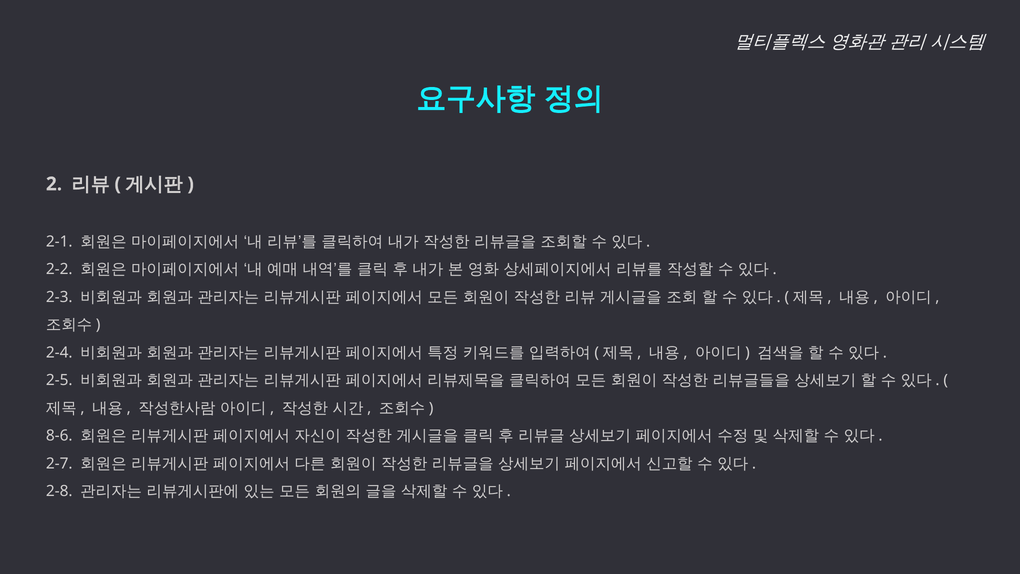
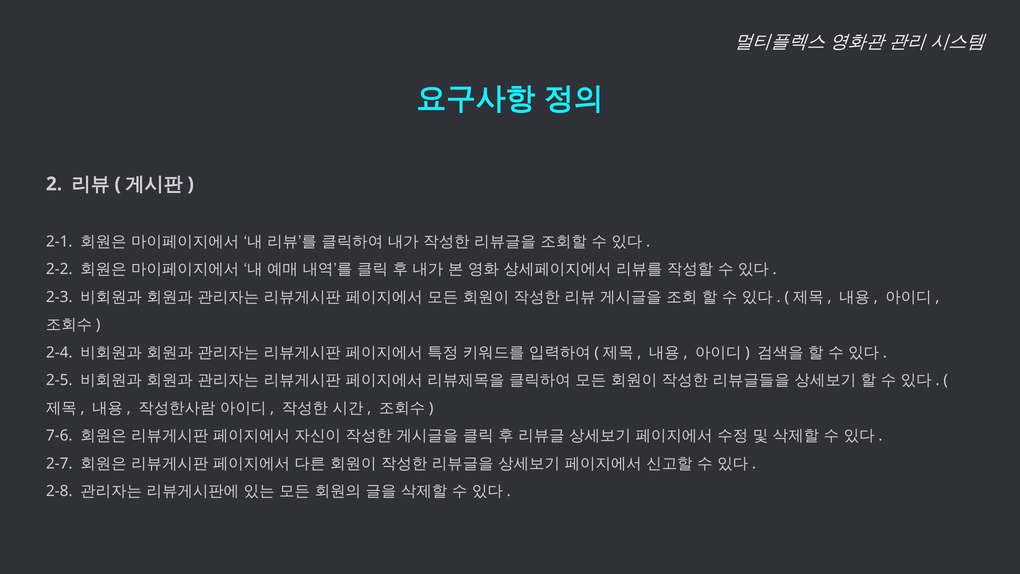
8-6: 8-6 -> 7-6
